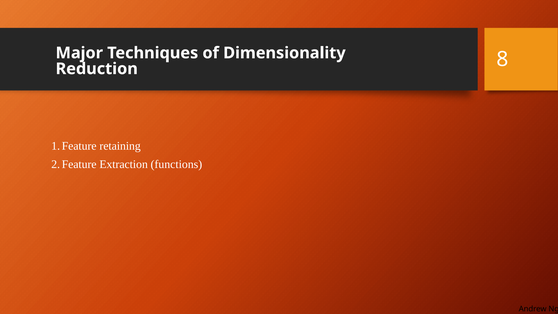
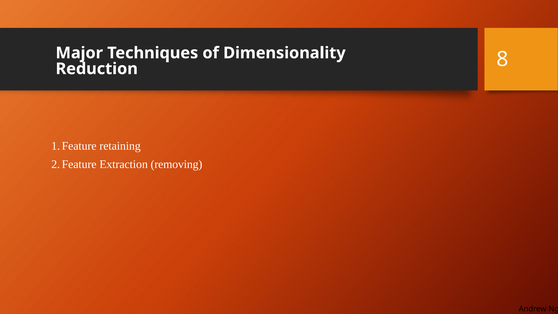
functions: functions -> removing
